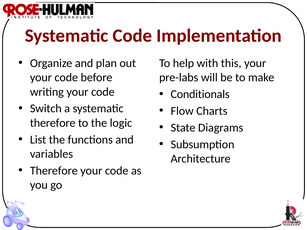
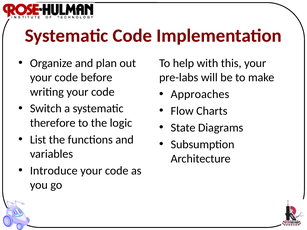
Conditionals: Conditionals -> Approaches
Therefore at (54, 171): Therefore -> Introduce
